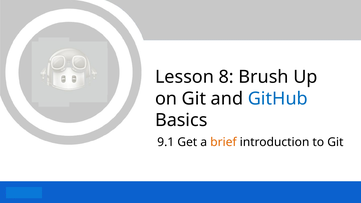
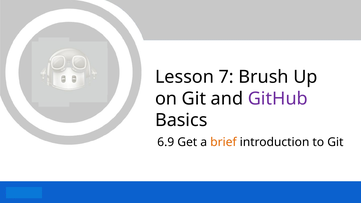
8: 8 -> 7
GitHub colour: blue -> purple
9.1: 9.1 -> 6.9
